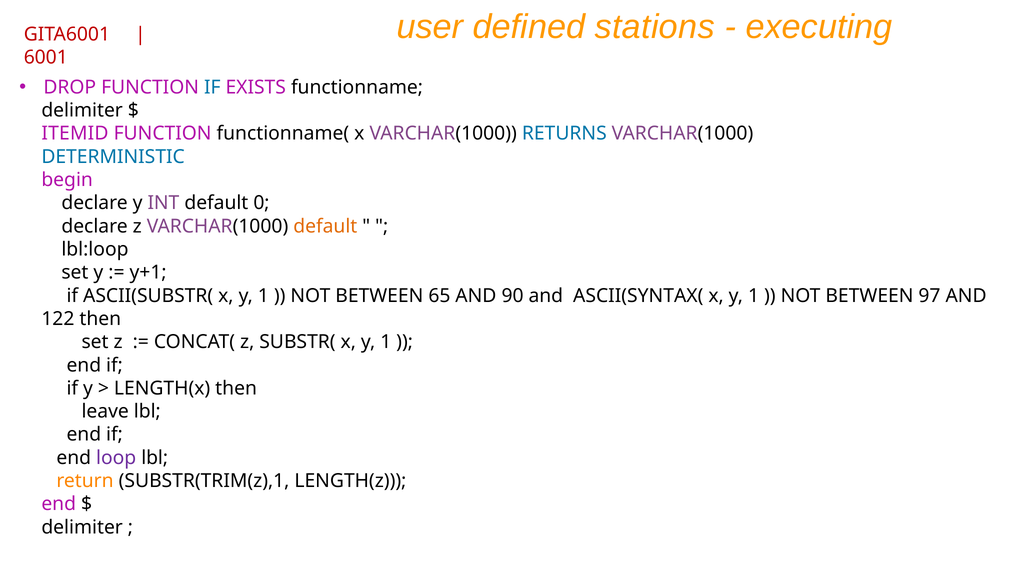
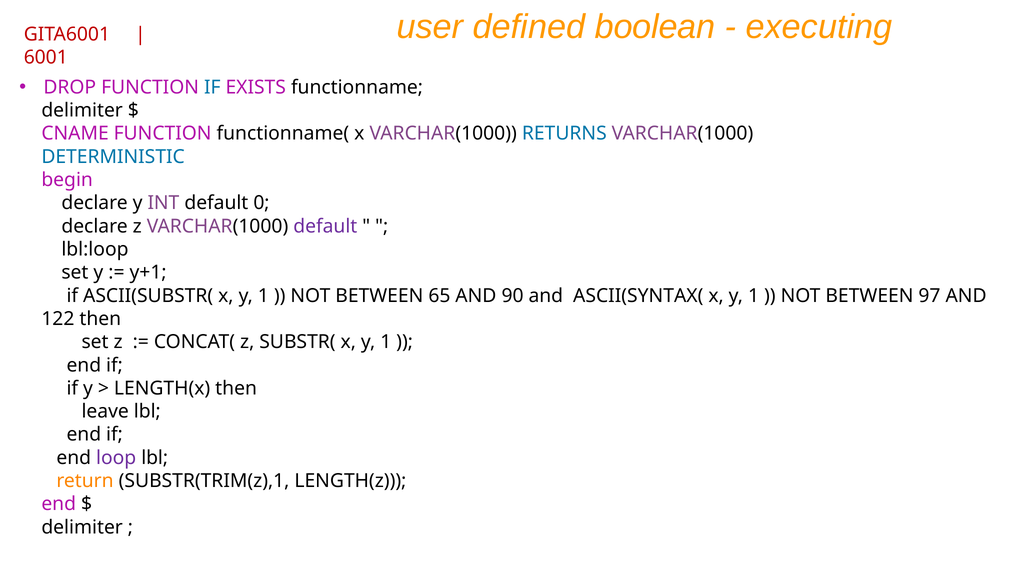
stations: stations -> boolean
ITEMID: ITEMID -> CNAME
default at (325, 226) colour: orange -> purple
